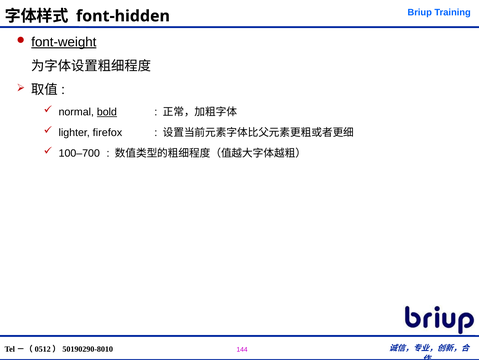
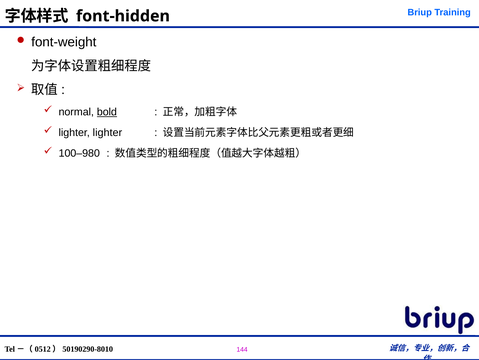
font-weight underline: present -> none
lighter firefox: firefox -> lighter
100–700: 100–700 -> 100–980
